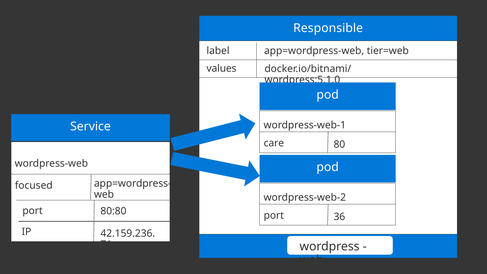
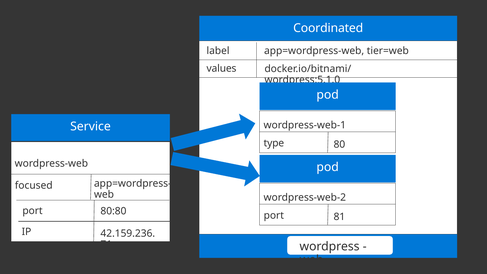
Responsible: Responsible -> Coordinated
care: care -> type
36: 36 -> 81
